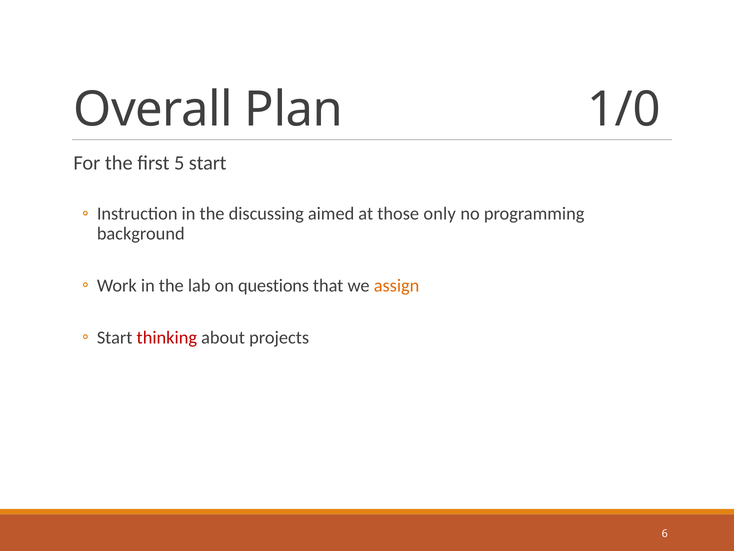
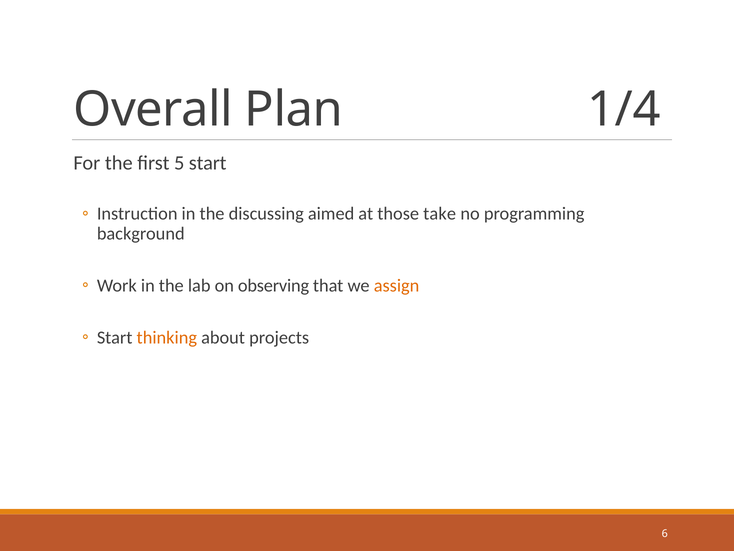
1/0: 1/0 -> 1/4
only: only -> take
questions: questions -> observing
thinking colour: red -> orange
